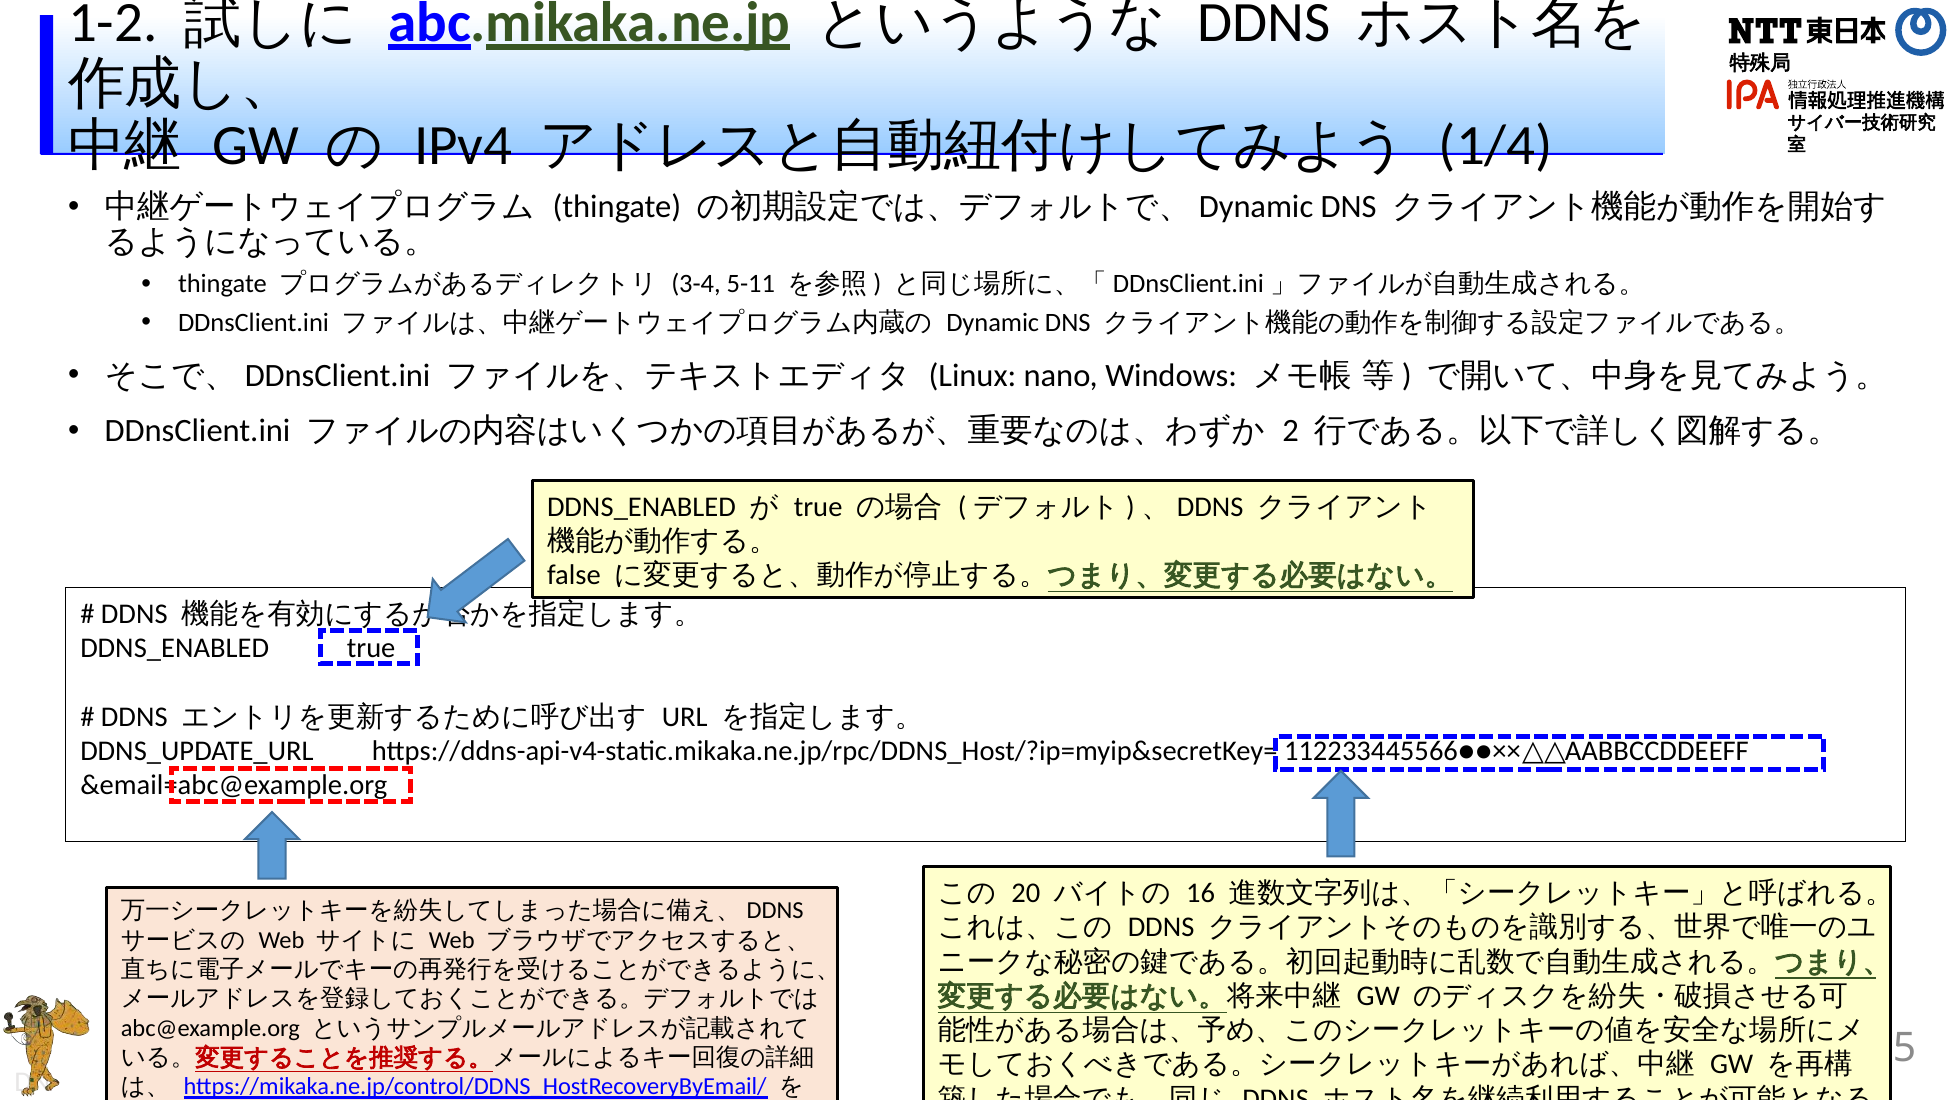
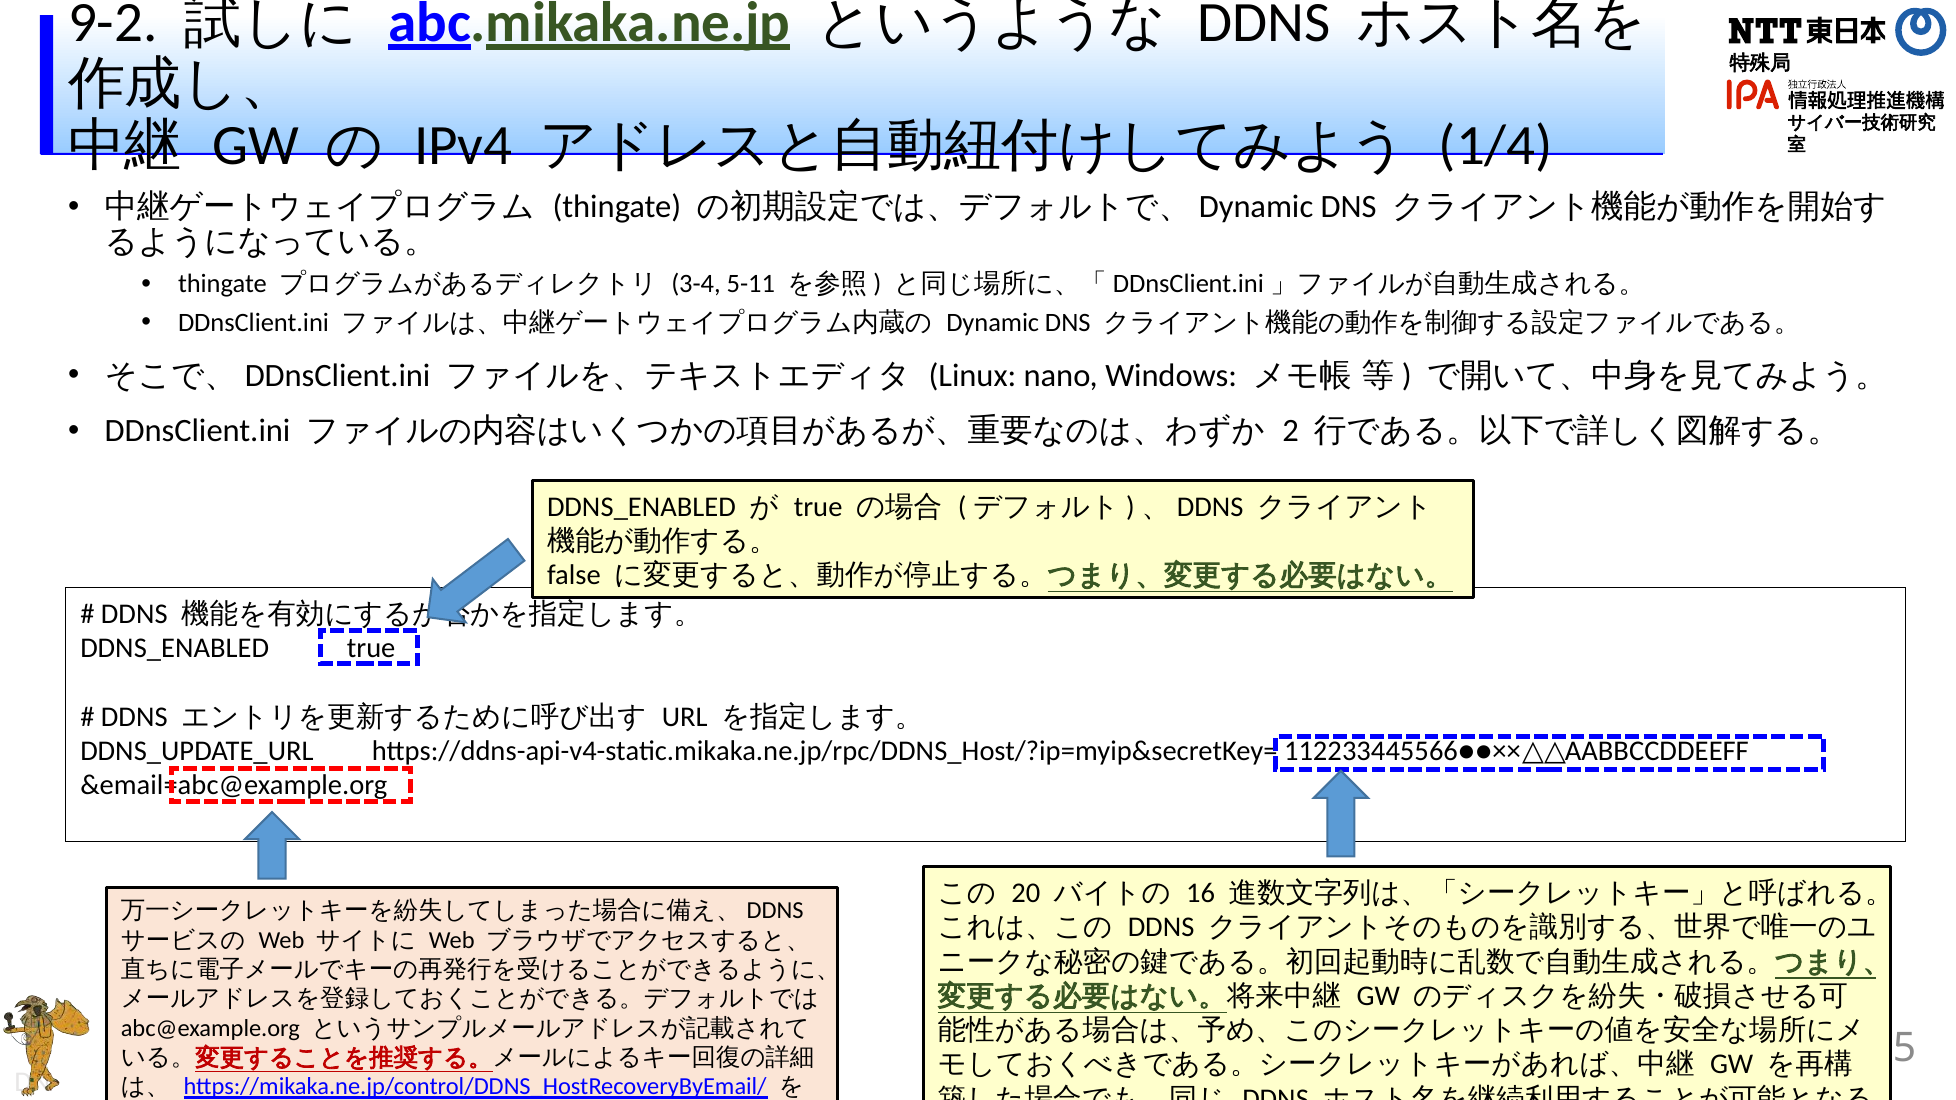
1-2: 1-2 -> 9-2
